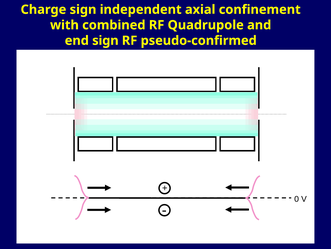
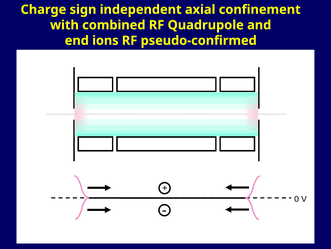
end sign: sign -> ions
